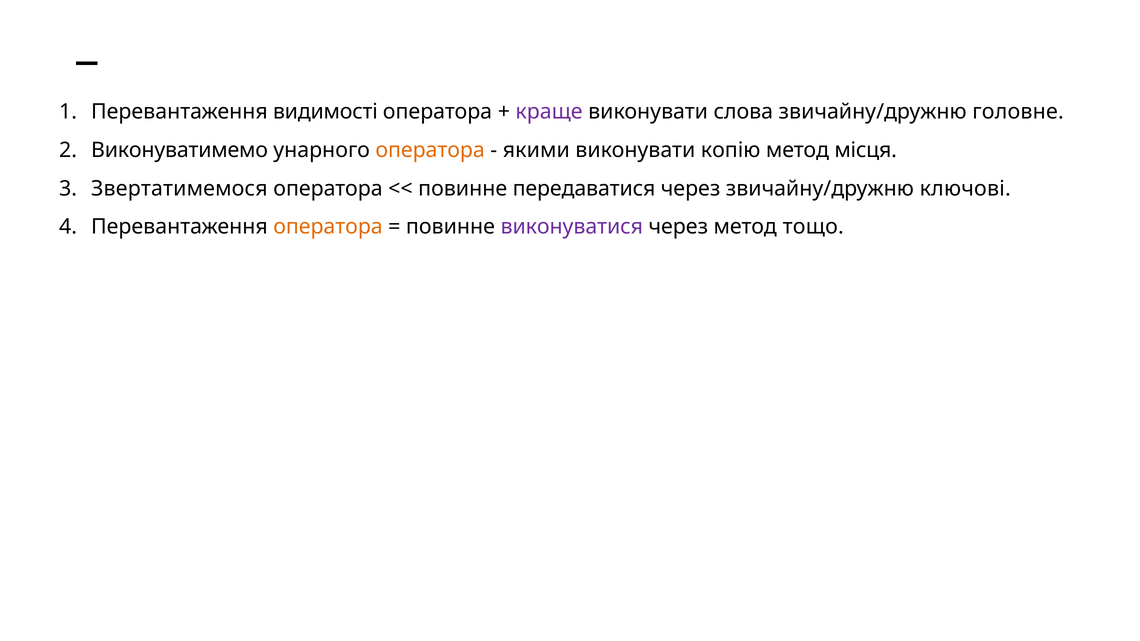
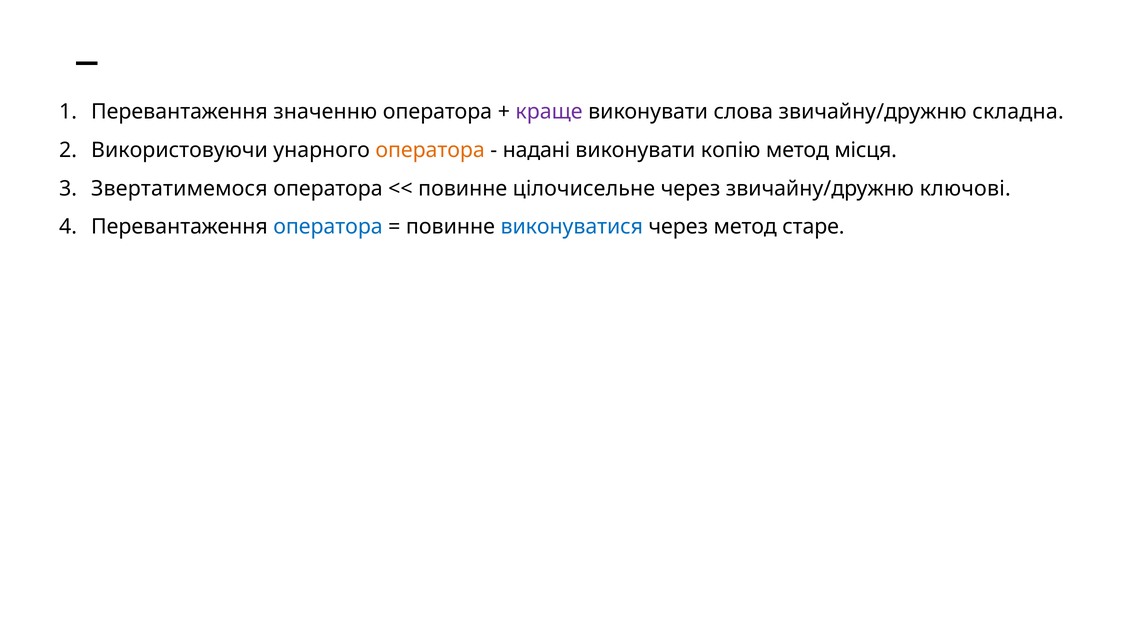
видимості: видимості -> значенню
головне: головне -> складна
Виконуватимемо: Виконуватимемо -> Використовуючи
якими: якими -> надані
передаватися: передаватися -> цілочисельне
оператора at (328, 227) colour: orange -> blue
виконуватися colour: purple -> blue
тощо: тощо -> старе
